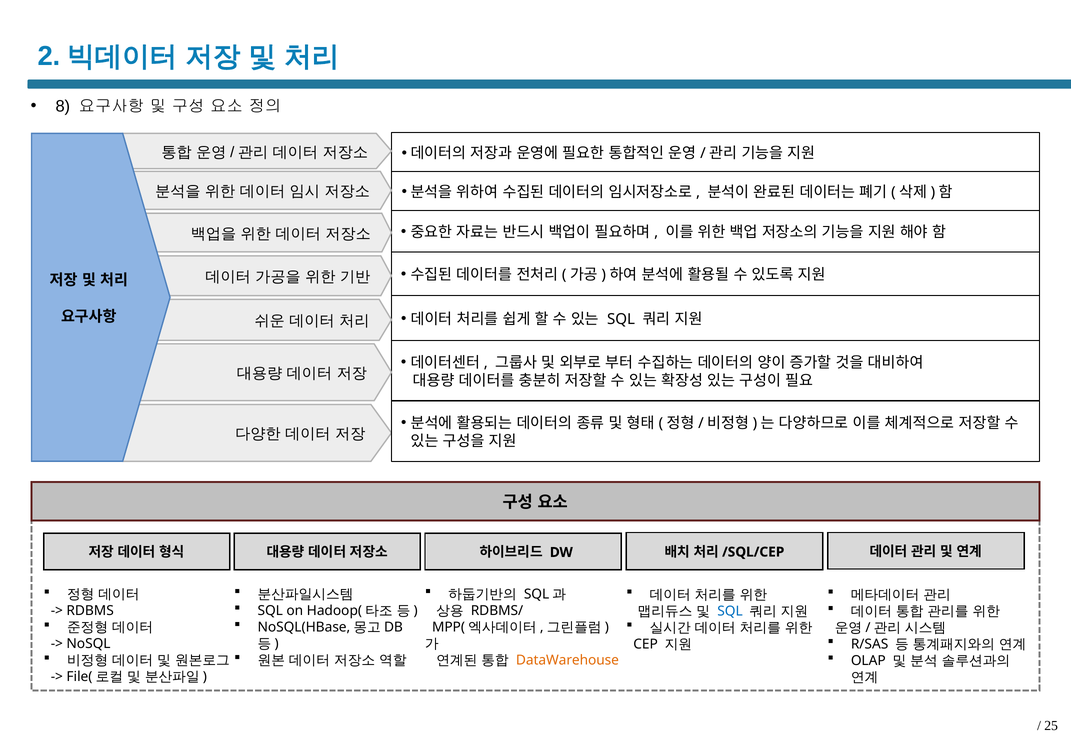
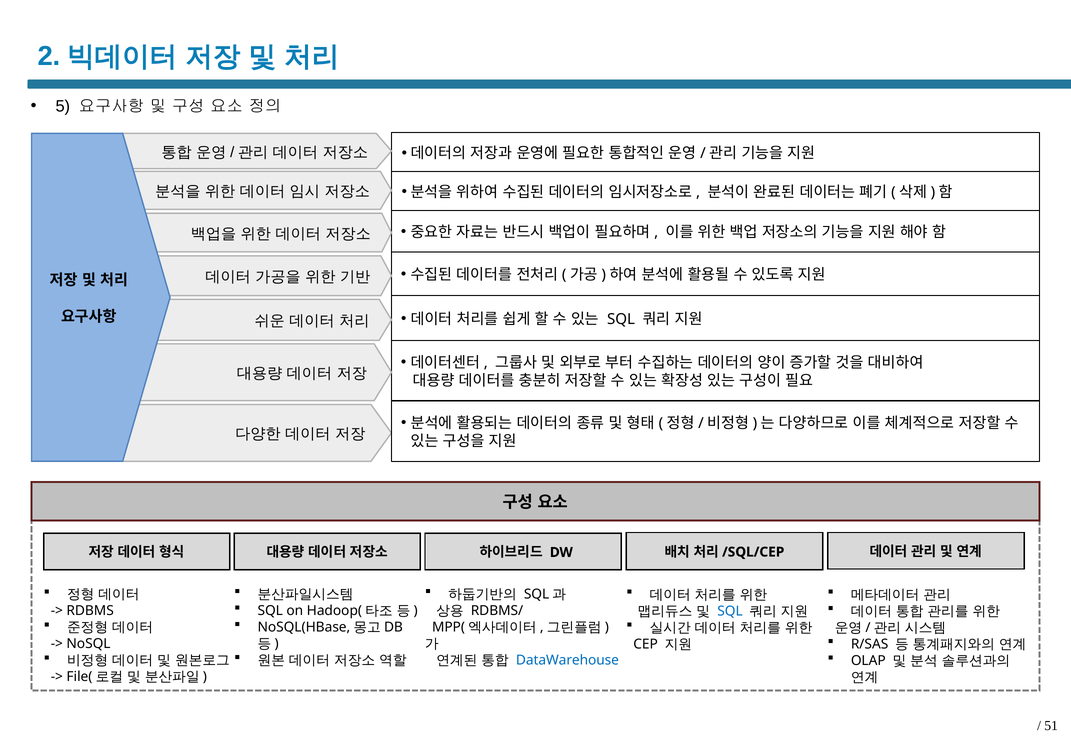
8: 8 -> 5
DataWarehouse colour: orange -> blue
25: 25 -> 51
